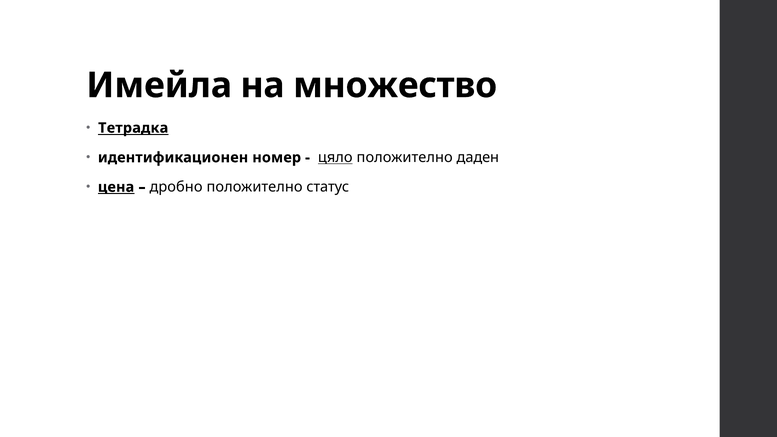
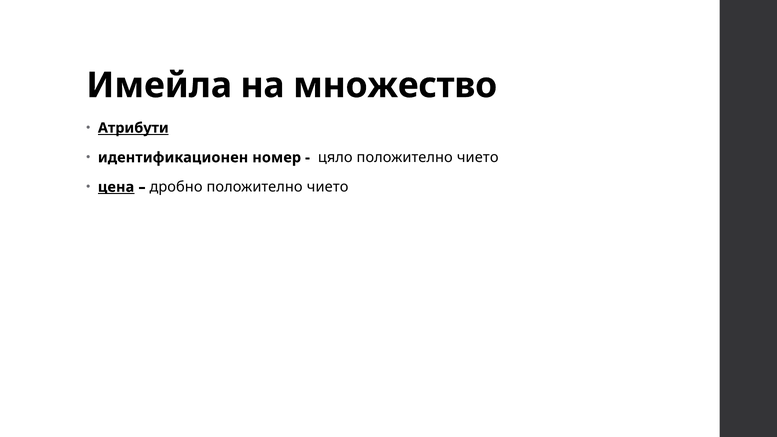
Тетрадка: Тетрадка -> Атрибути
цяло underline: present -> none
даден at (478, 158): даден -> чието
дробно положително статус: статус -> чието
